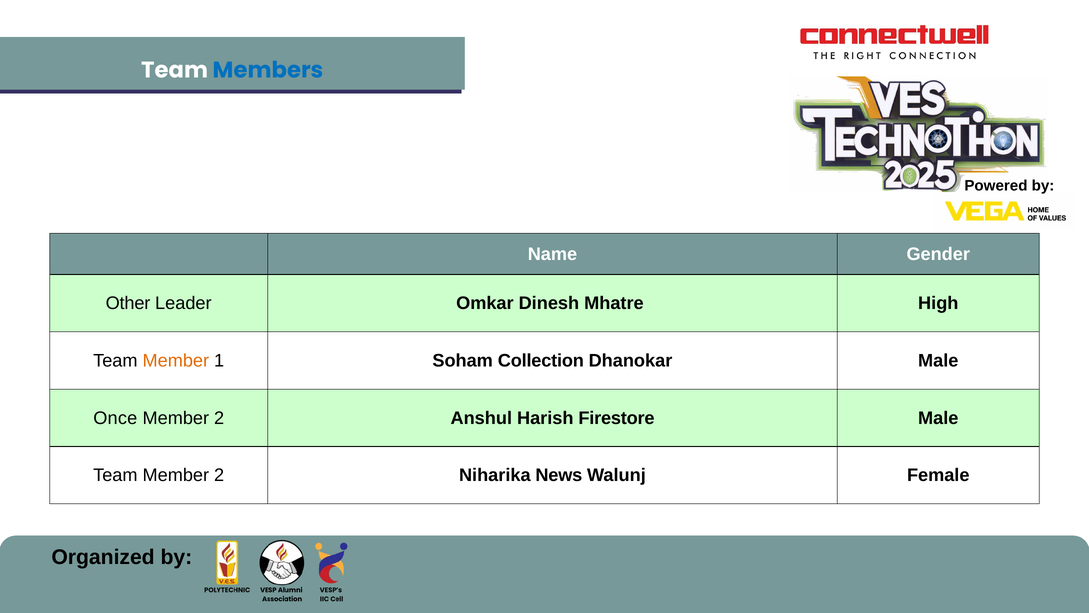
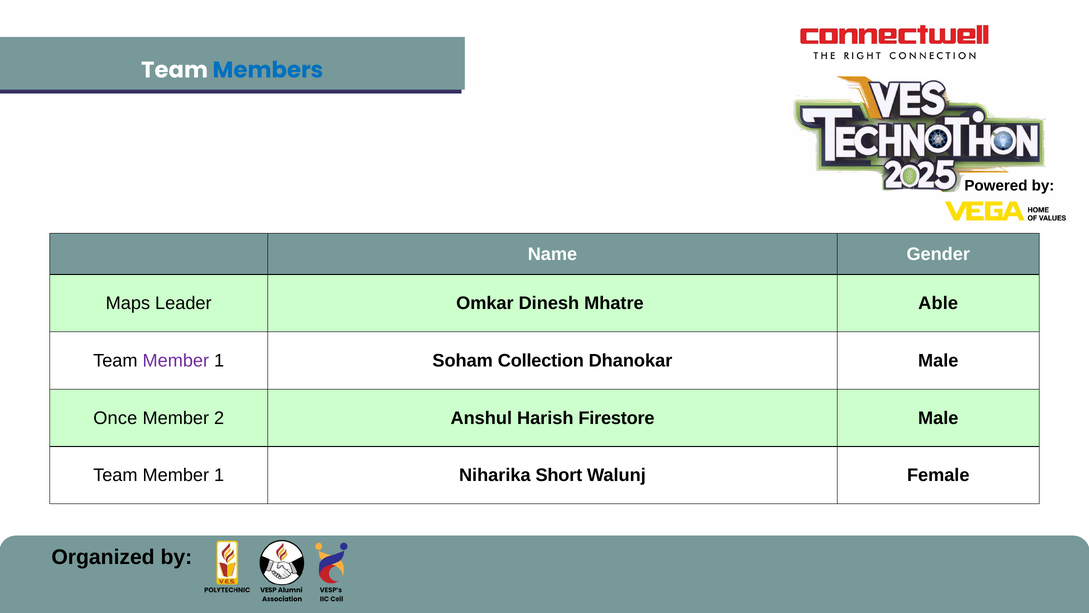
Other: Other -> Maps
High: High -> Able
Member at (176, 360) colour: orange -> purple
2 at (219, 475): 2 -> 1
News: News -> Short
